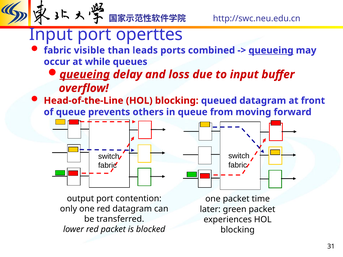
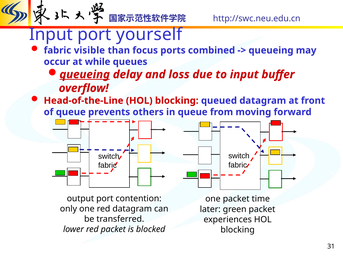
operttes: operttes -> yourself
leads: leads -> focus
queueing at (271, 50) underline: present -> none
